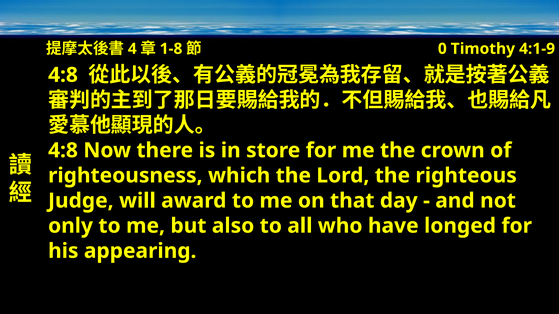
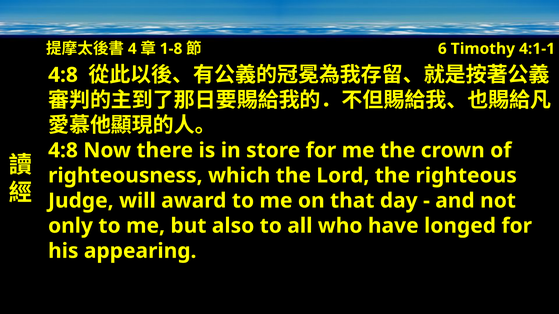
0: 0 -> 6
4:1-9: 4:1-9 -> 4:1-1
